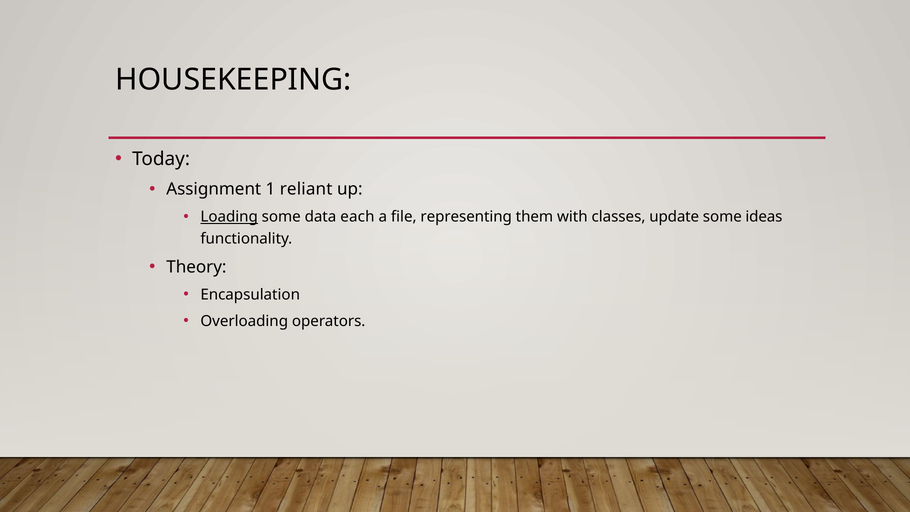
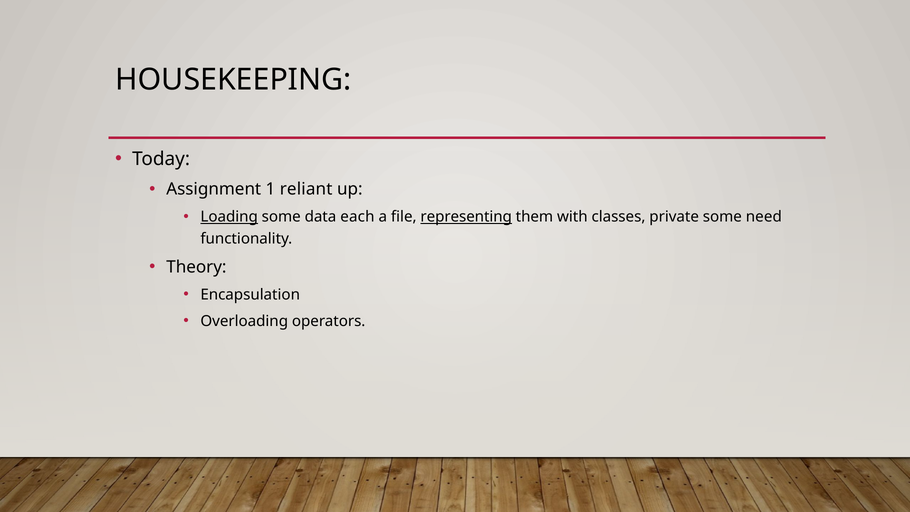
representing underline: none -> present
update: update -> private
ideas: ideas -> need
